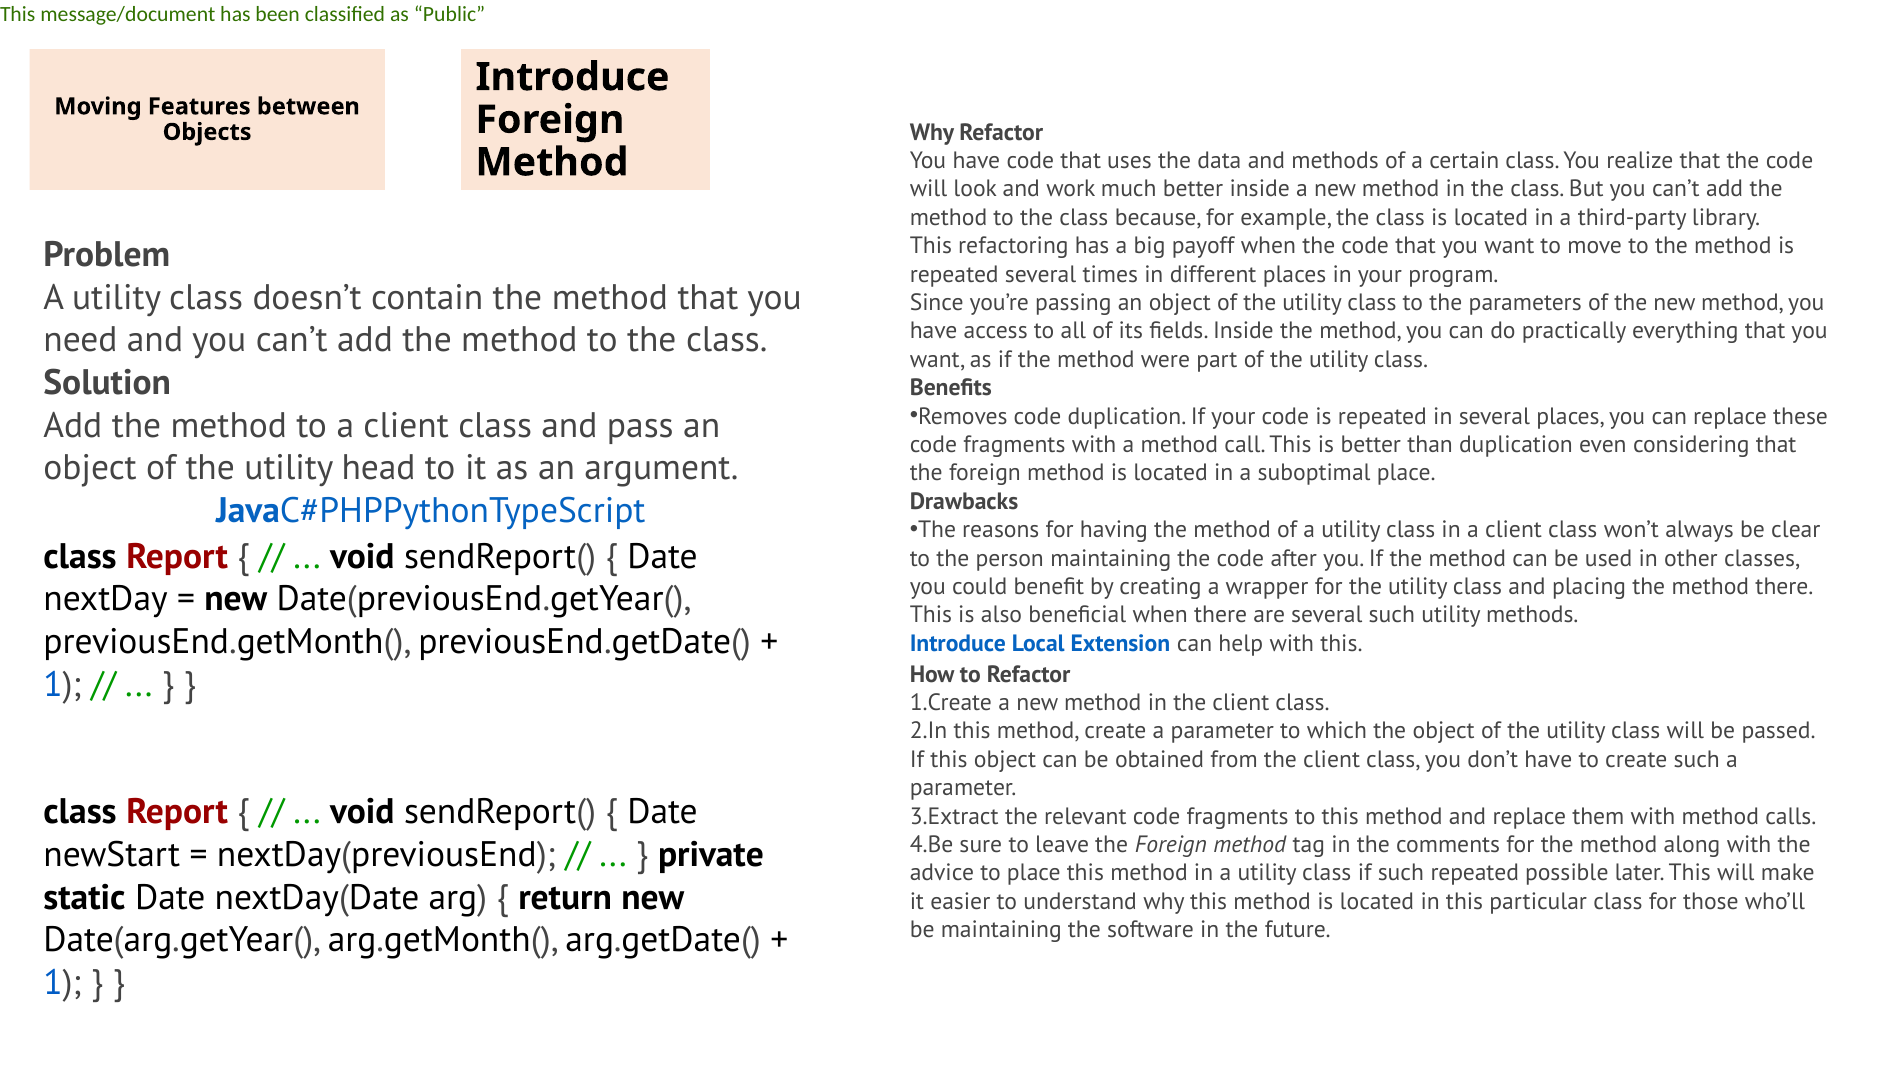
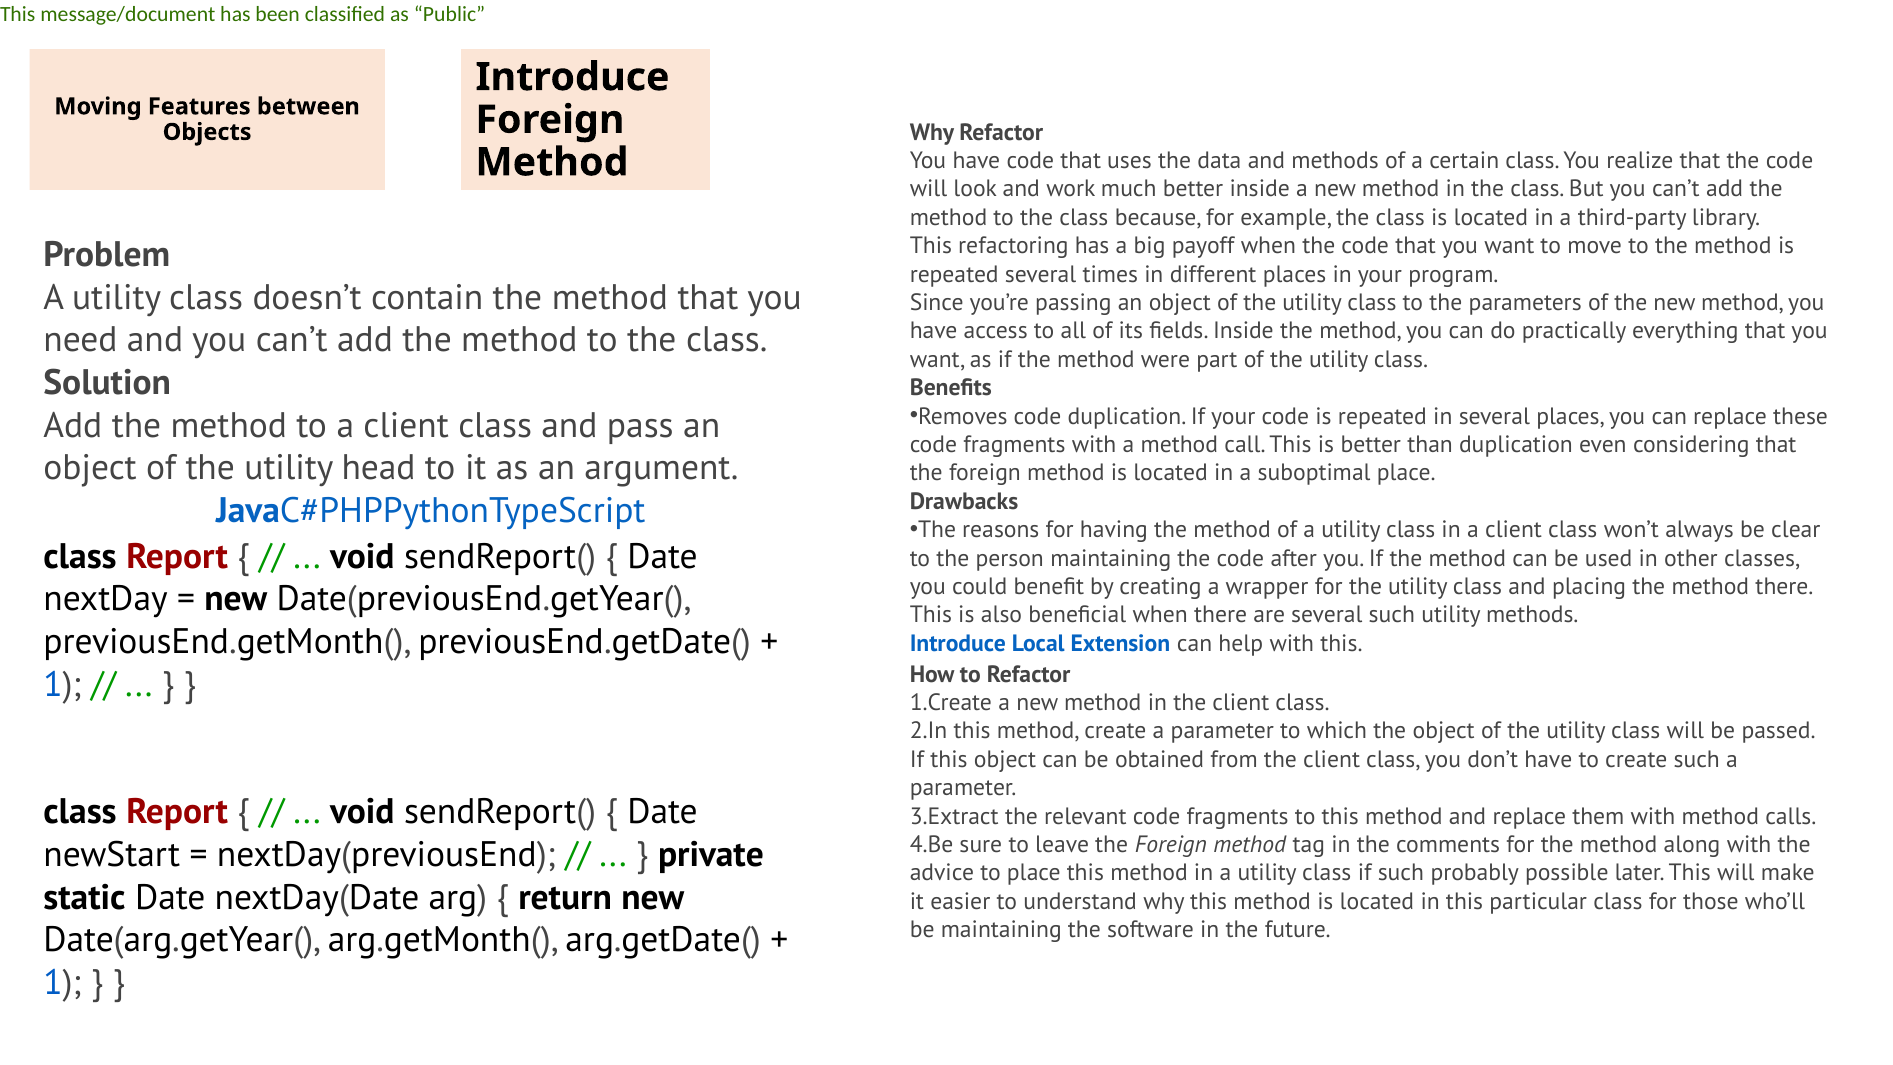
such repeated: repeated -> probably
